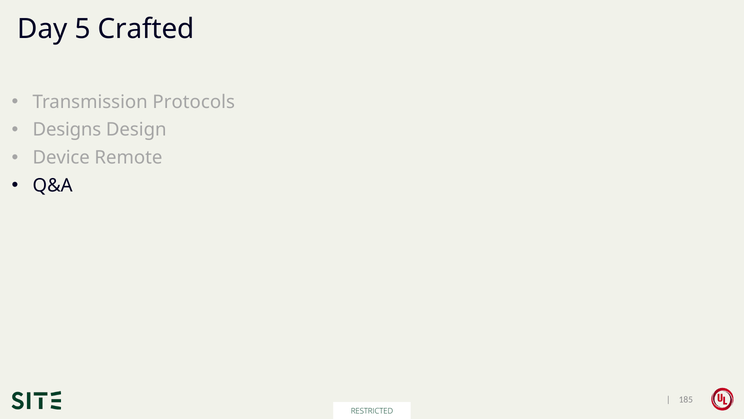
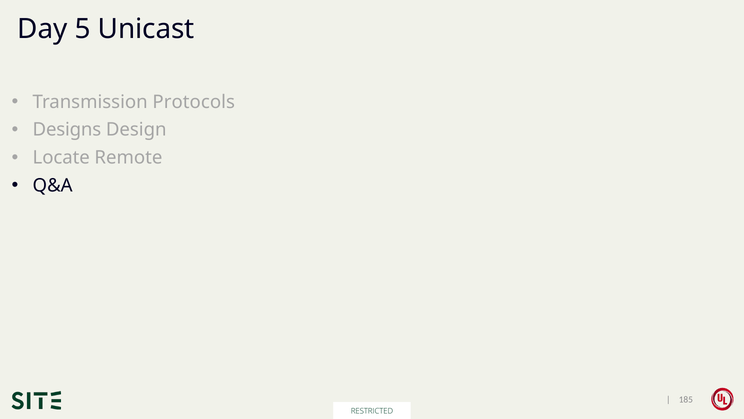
Crafted: Crafted -> Unicast
Device: Device -> Locate
